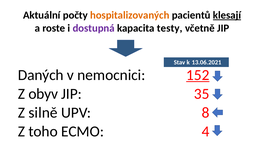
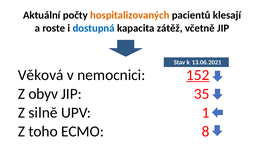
klesají underline: present -> none
dostupná colour: purple -> blue
testy: testy -> zátěž
Daných: Daných -> Věková
8: 8 -> 1
4: 4 -> 8
